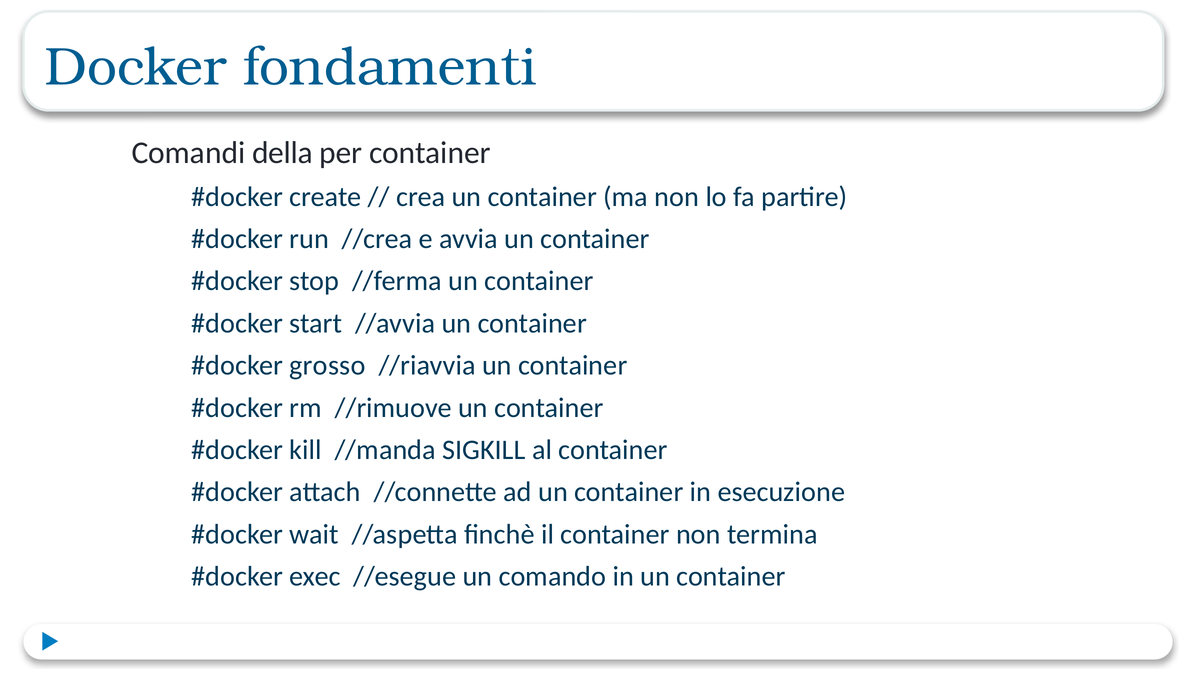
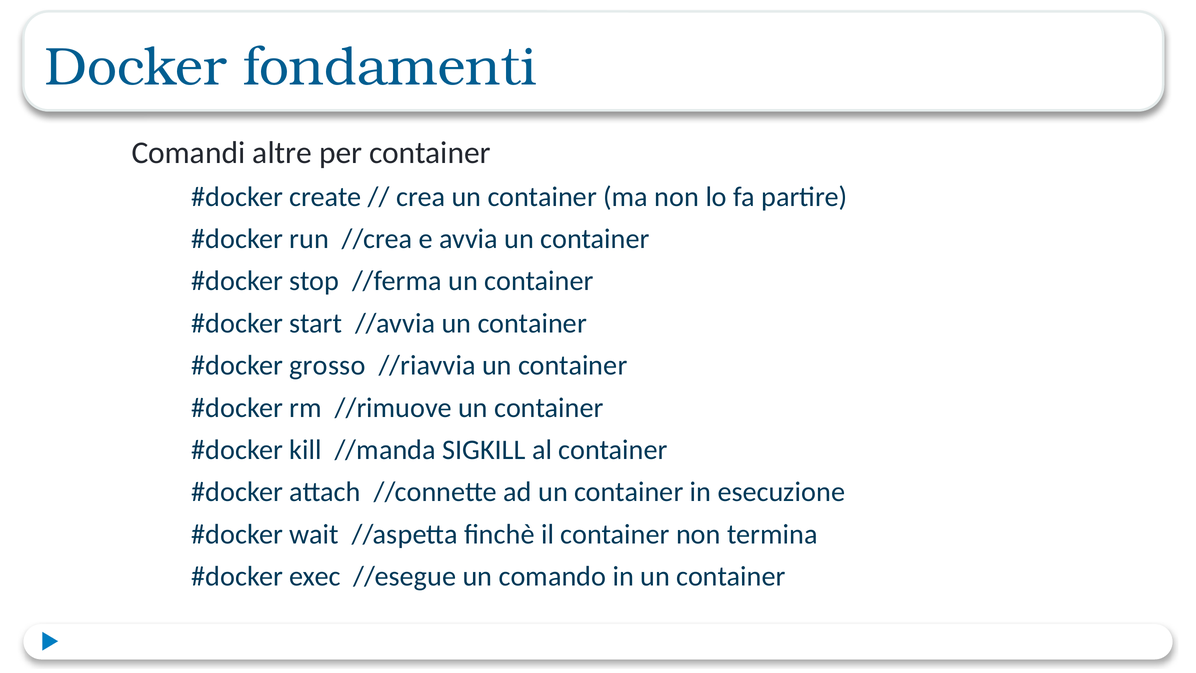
della: della -> altre
